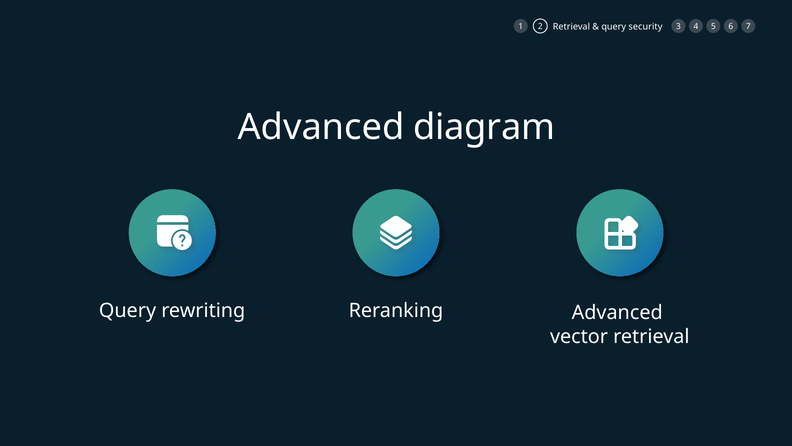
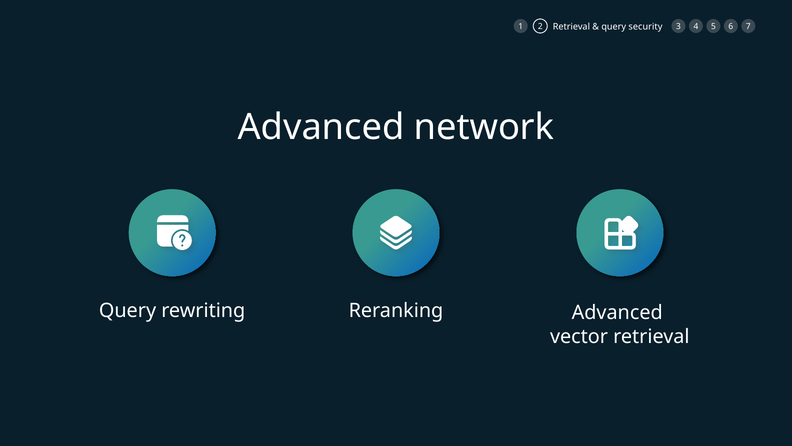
diagram: diagram -> network
